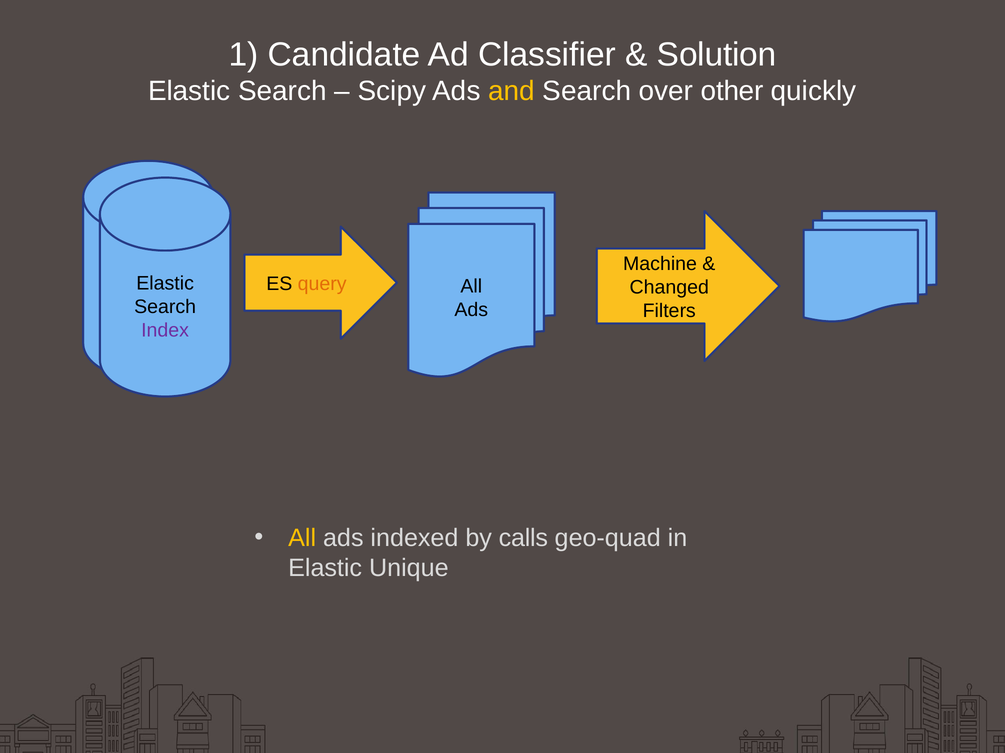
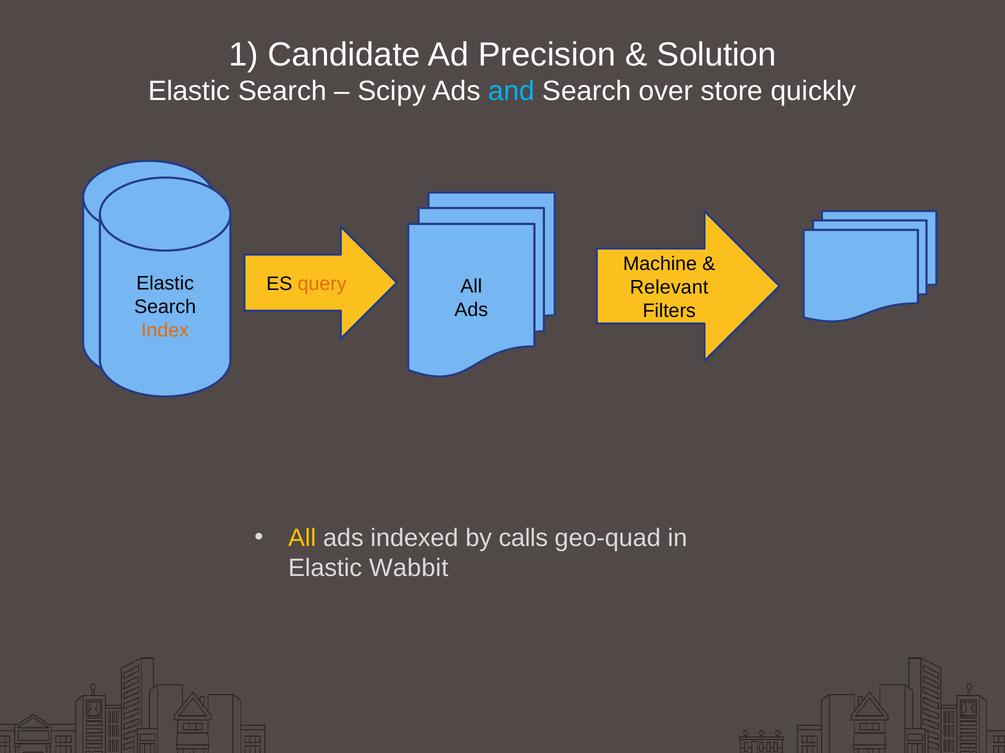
Classifier: Classifier -> Precision
and colour: yellow -> light blue
other: other -> store
Changed: Changed -> Relevant
Index at (165, 330) colour: purple -> orange
Unique: Unique -> Wabbit
